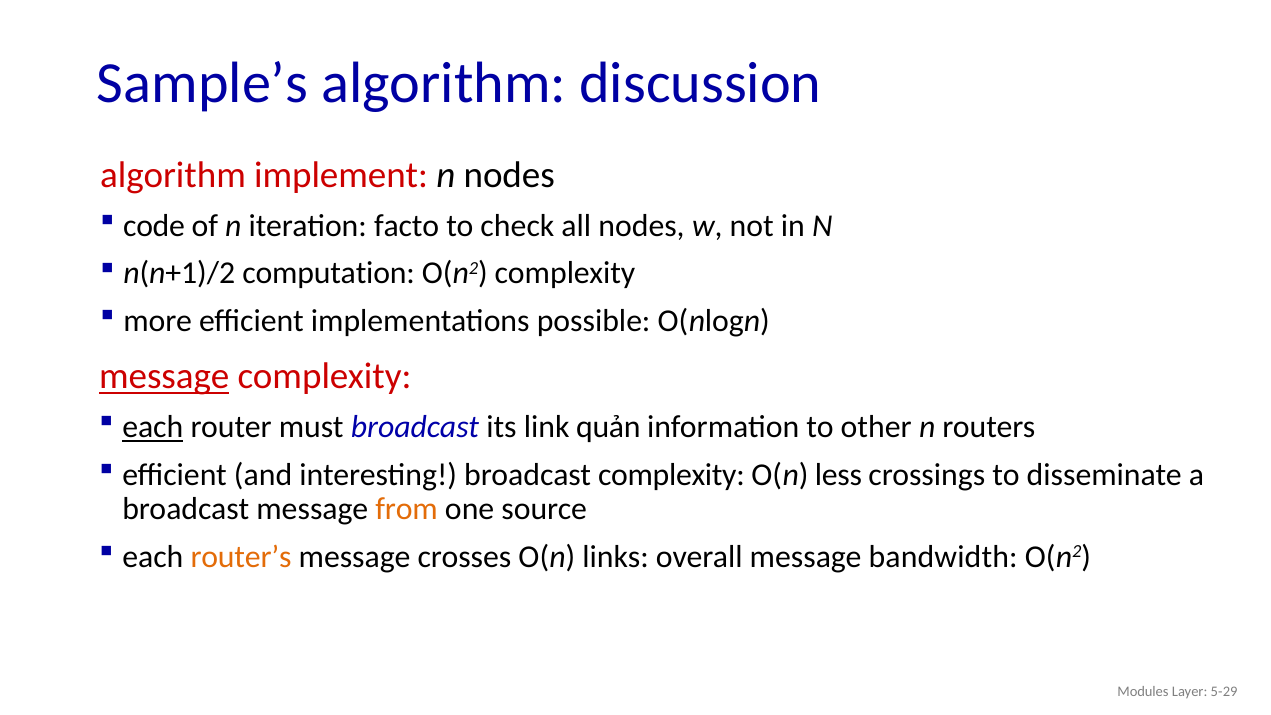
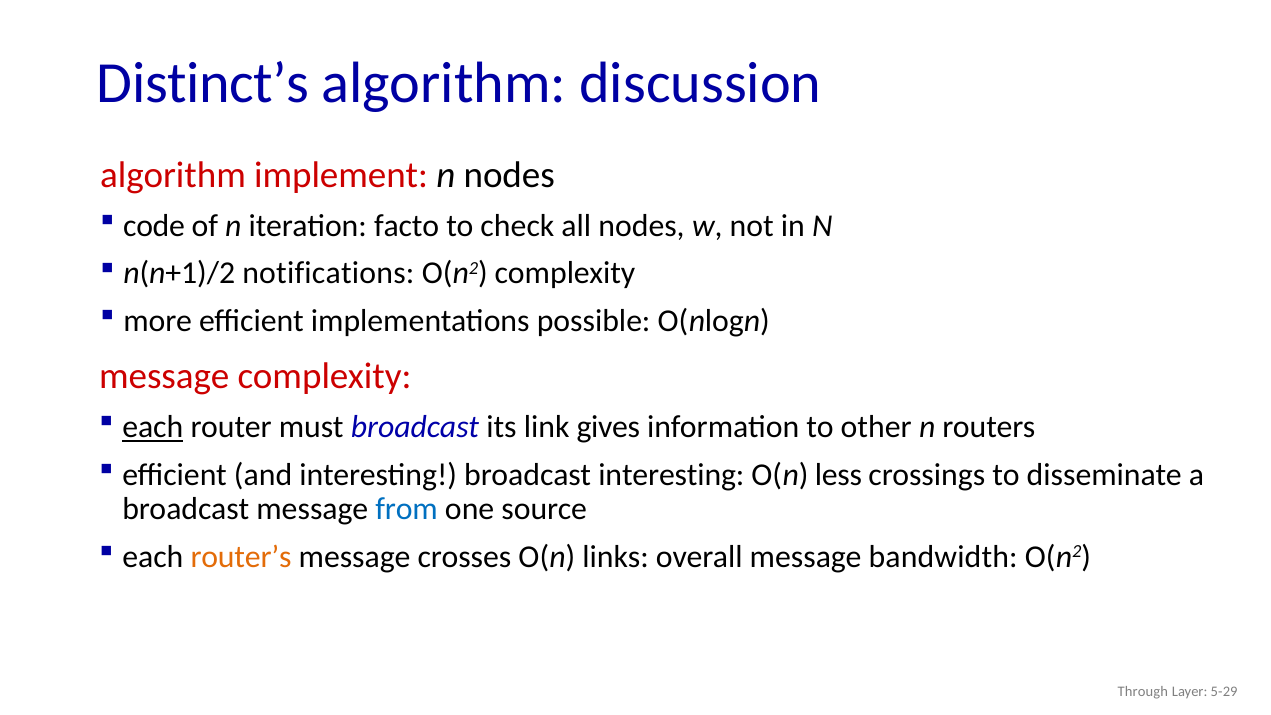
Sample’s: Sample’s -> Distinct’s
computation: computation -> notifications
message at (164, 377) underline: present -> none
quản: quản -> gives
broadcast complexity: complexity -> interesting
from colour: orange -> blue
Modules: Modules -> Through
